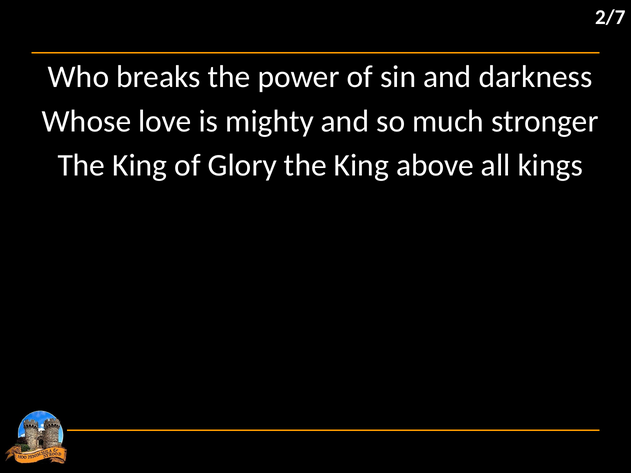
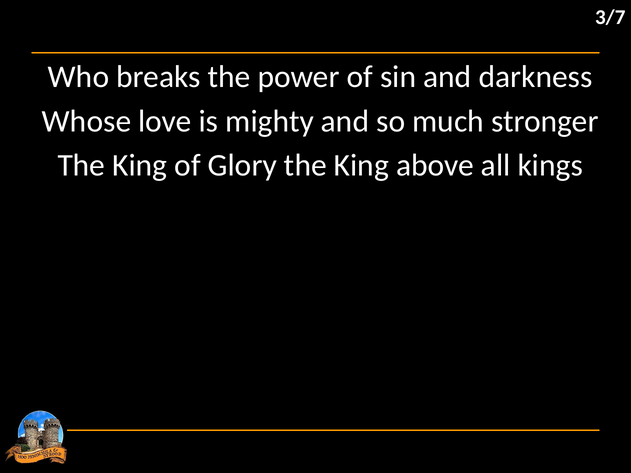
2/7: 2/7 -> 3/7
